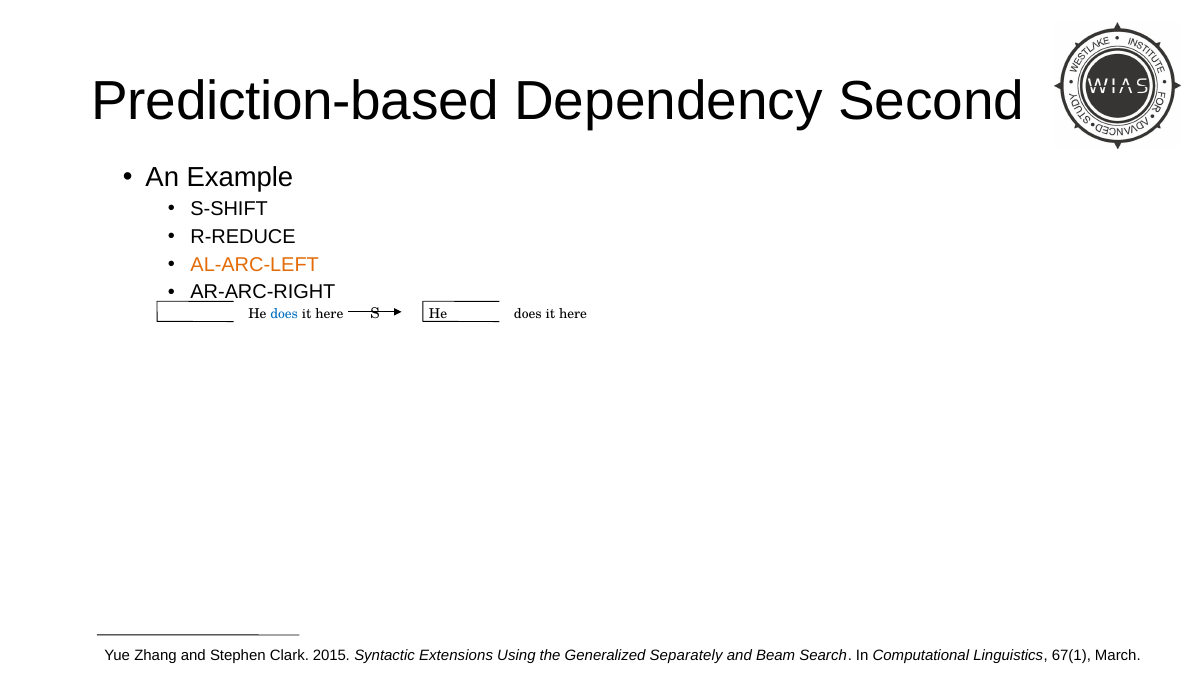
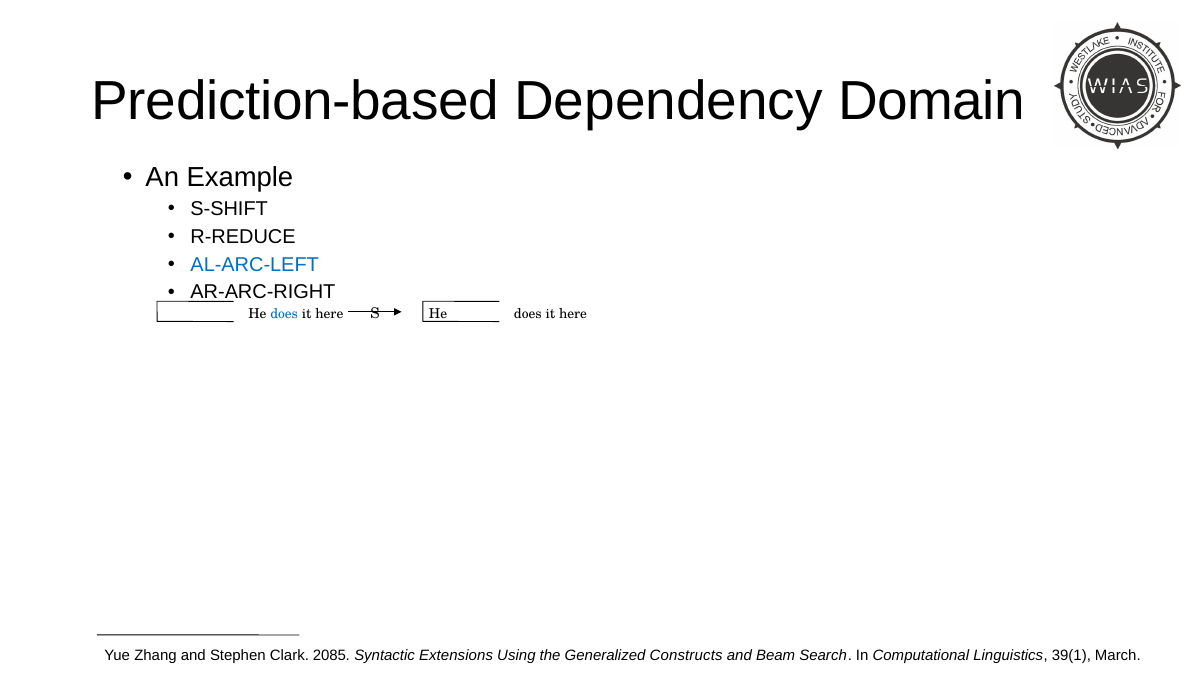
Second: Second -> Domain
AL-ARC-LEFT colour: orange -> blue
2015: 2015 -> 2085
Separately: Separately -> Constructs
67(1: 67(1 -> 39(1
